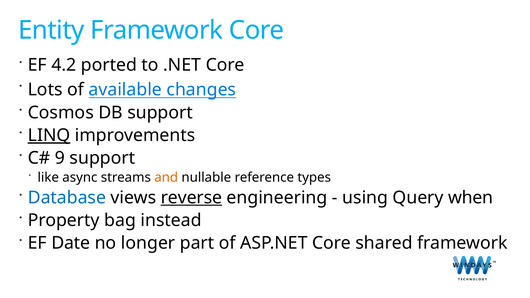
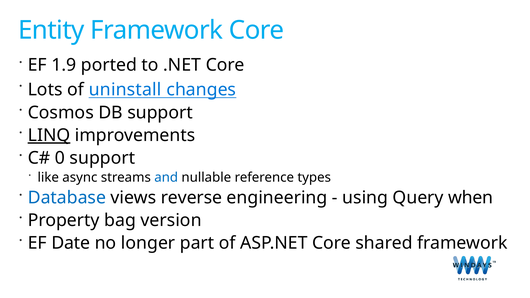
4.2: 4.2 -> 1.9
available: available -> uninstall
9: 9 -> 0
and colour: orange -> blue
reverse underline: present -> none
instead: instead -> version
